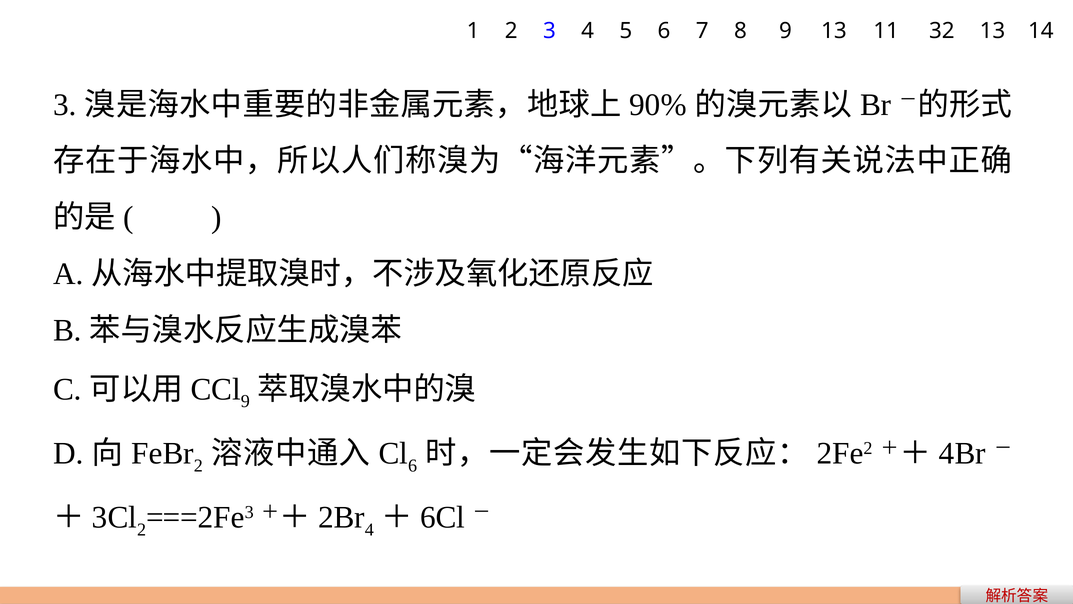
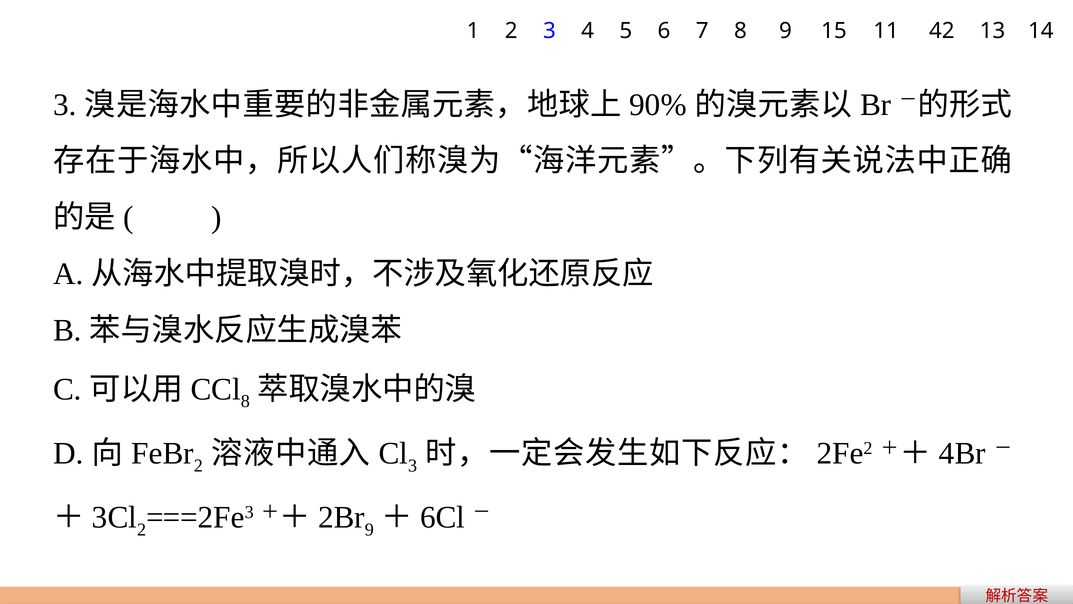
9 13: 13 -> 15
32: 32 -> 42
9 at (245, 401): 9 -> 8
6 at (413, 465): 6 -> 3
4 at (369, 530): 4 -> 9
